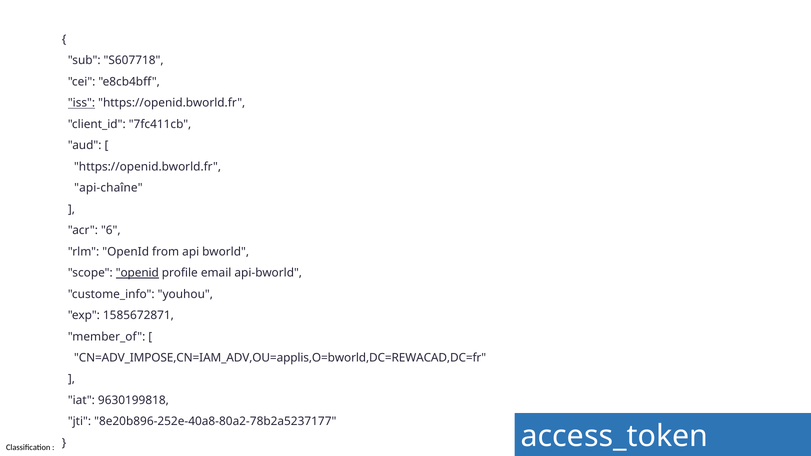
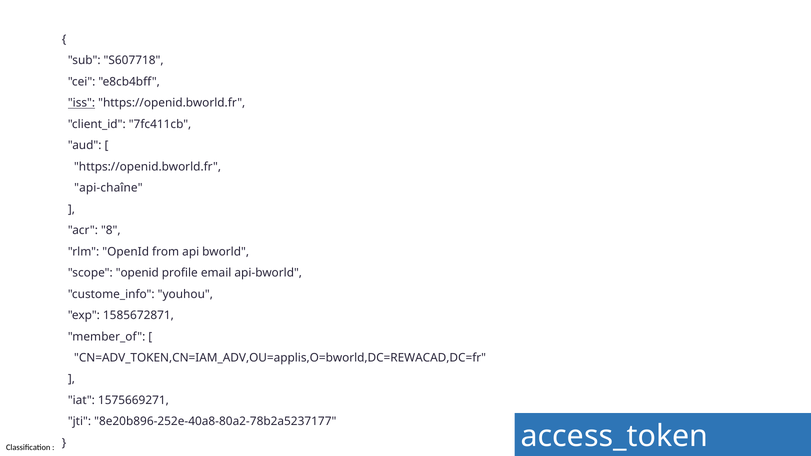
6: 6 -> 8
openid at (137, 273) underline: present -> none
CN=ADV_IMPOSE,CN=IAM_ADV,OU=applis,O=bworld,DC=REWACAD,DC=fr: CN=ADV_IMPOSE,CN=IAM_ADV,OU=applis,O=bworld,DC=REWACAD,DC=fr -> CN=ADV_TOKEN,CN=IAM_ADV,OU=applis,O=bworld,DC=REWACAD,DC=fr
9630199818: 9630199818 -> 1575669271
